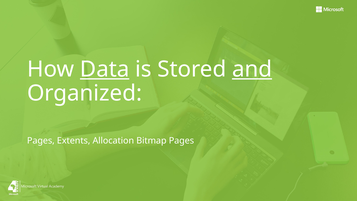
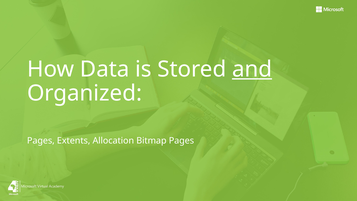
Data underline: present -> none
